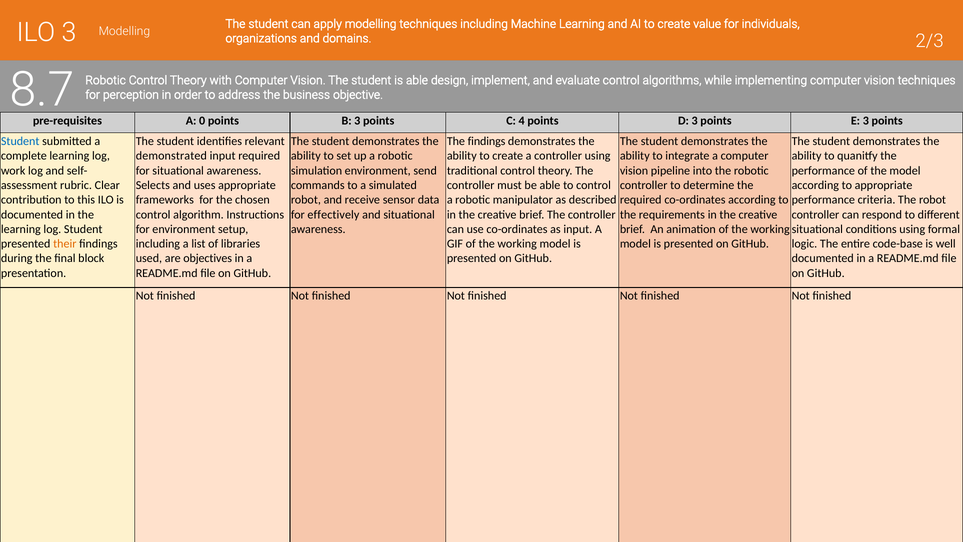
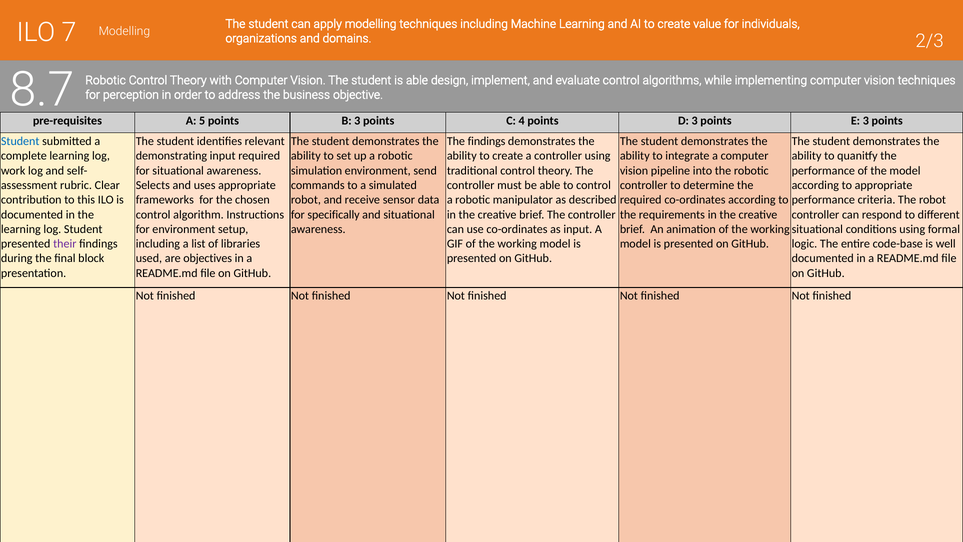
ILO 3: 3 -> 7
0: 0 -> 5
demonstrated: demonstrated -> demonstrating
effectively: effectively -> specifically
their colour: orange -> purple
